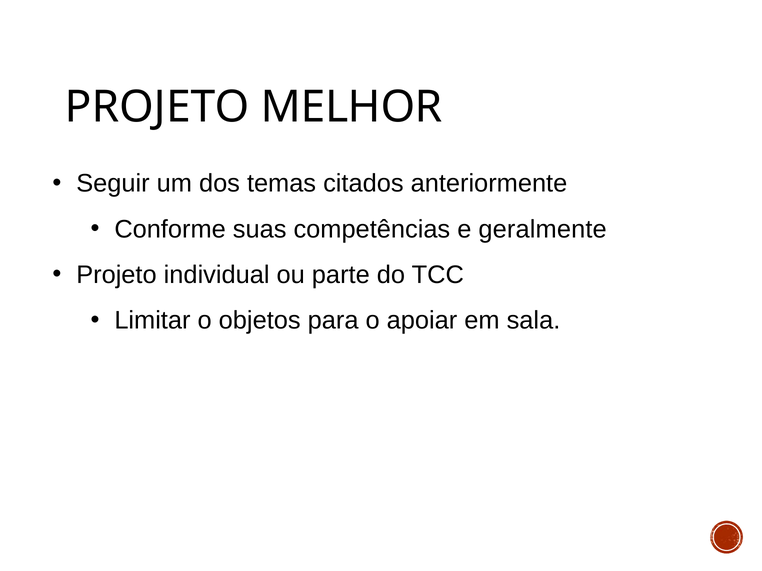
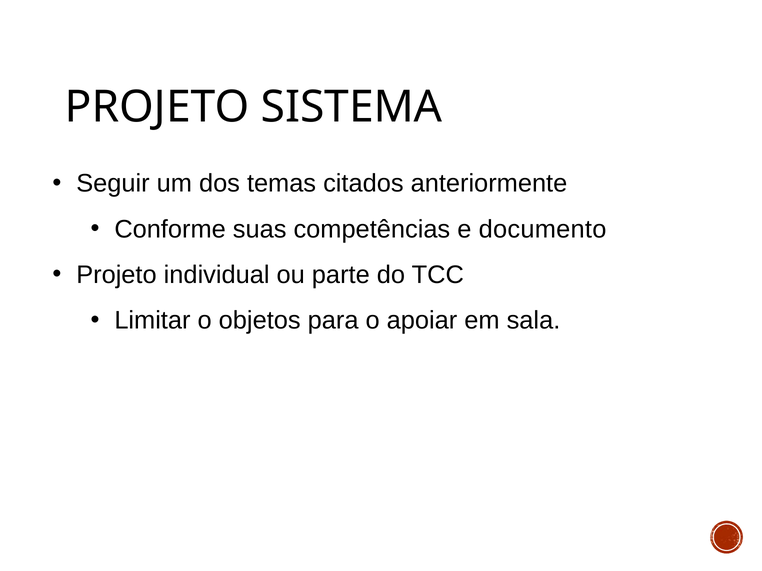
MELHOR: MELHOR -> SISTEMA
geralmente: geralmente -> documento
